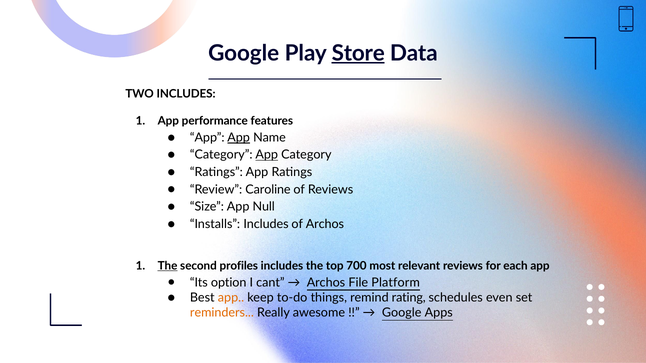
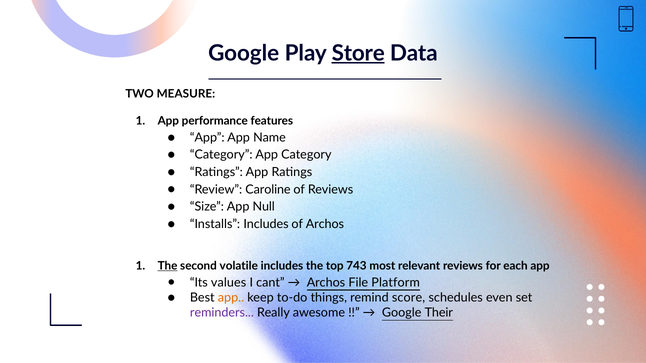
TWO INCLUDES: INCLUDES -> MEASURE
App at (239, 138) underline: present -> none
App at (267, 155) underline: present -> none
profiles: profiles -> volatile
700: 700 -> 743
option: option -> values
rating: rating -> score
reminders colour: orange -> purple
Apps: Apps -> Their
